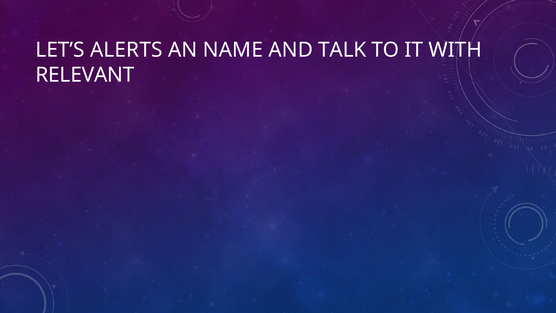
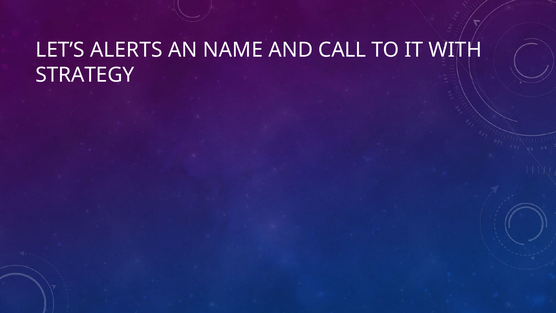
TALK: TALK -> CALL
RELEVANT: RELEVANT -> STRATEGY
